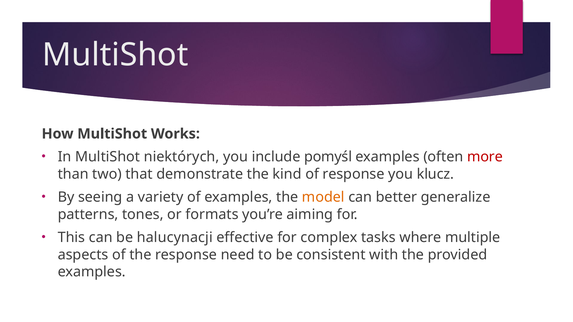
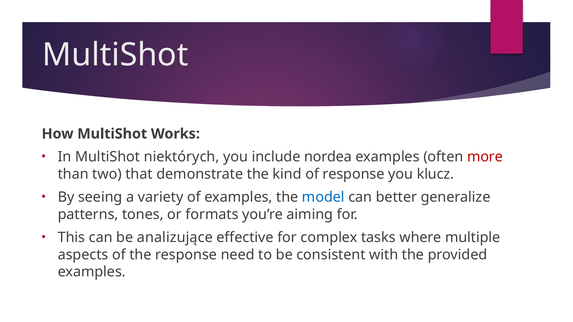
pomyśl: pomyśl -> nordea
model colour: orange -> blue
halucynacji: halucynacji -> analizujące
